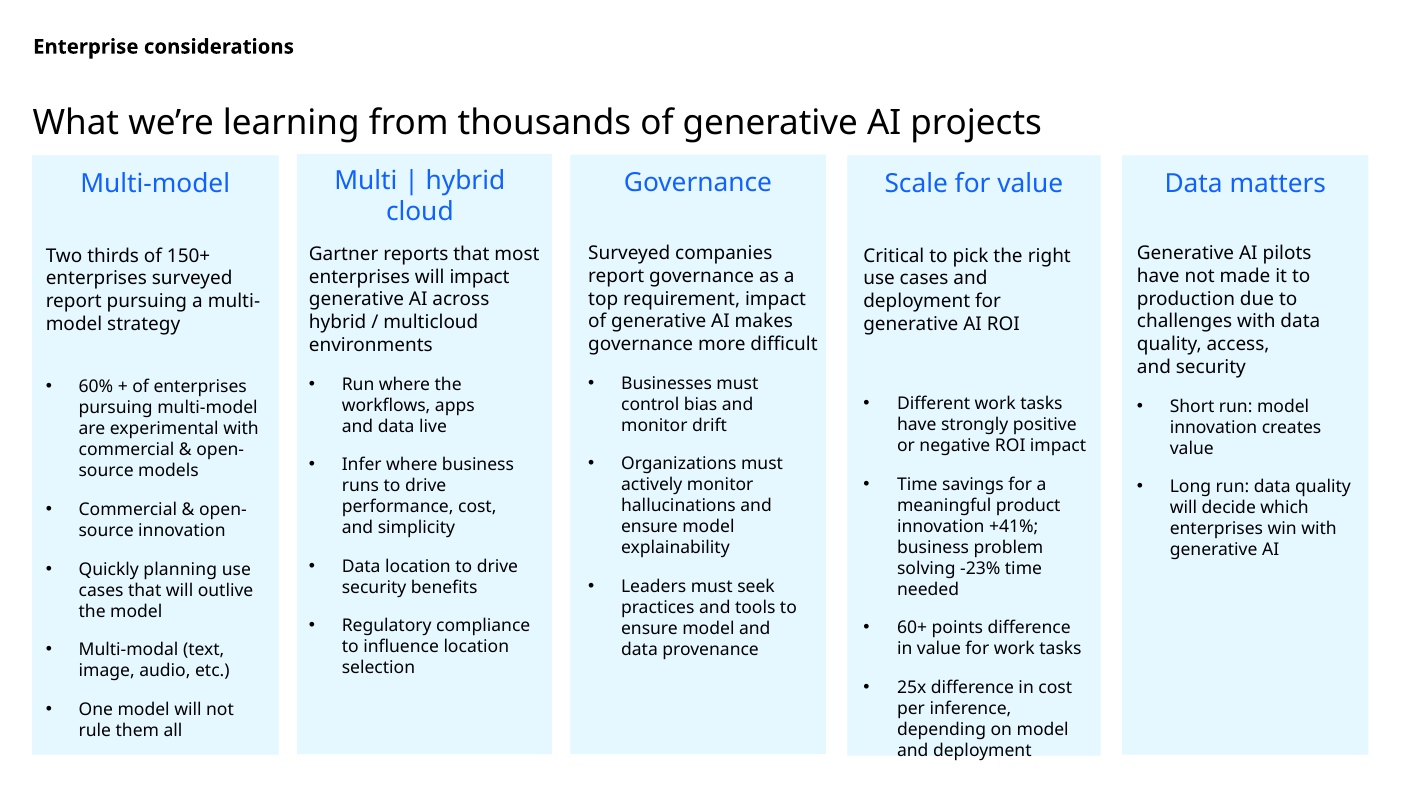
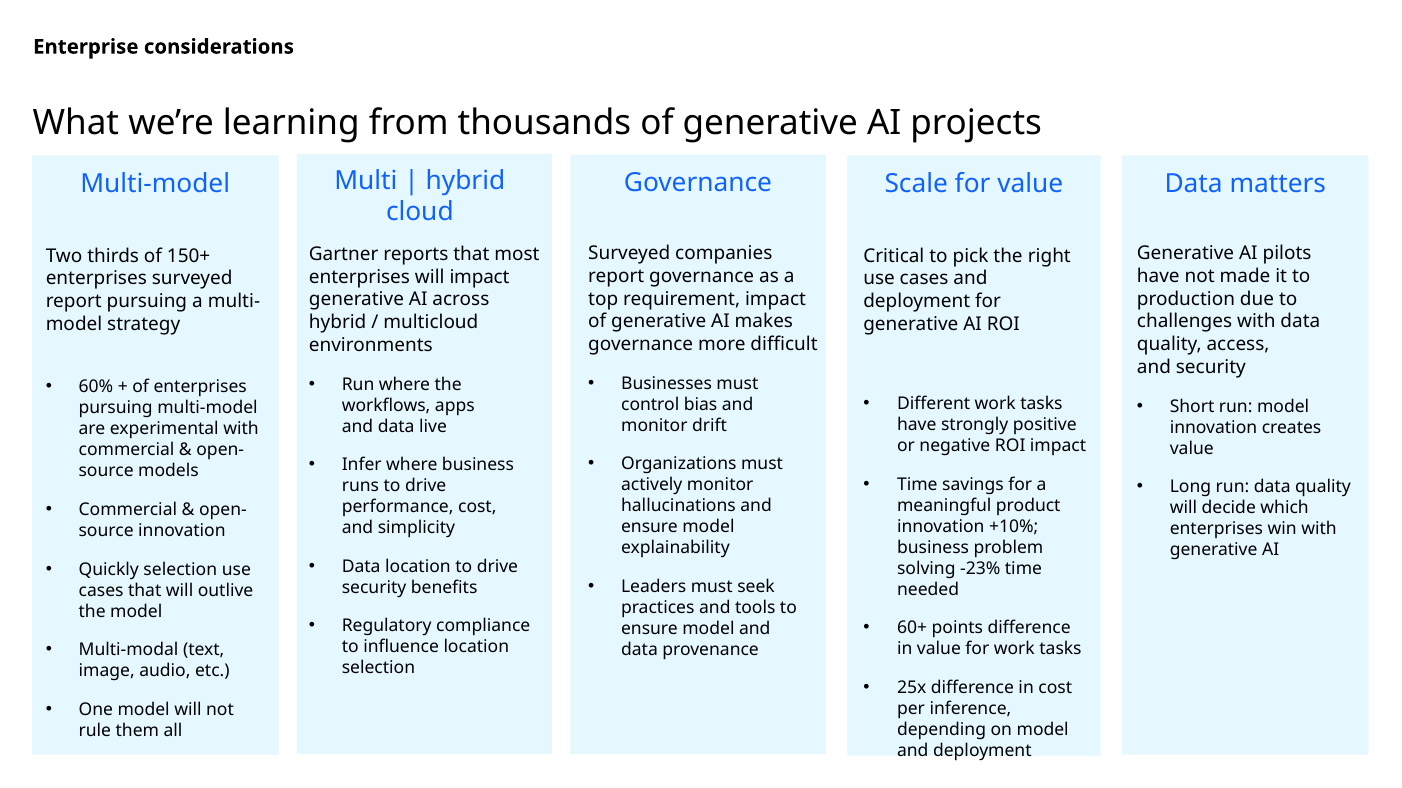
+41%: +41% -> +10%
Quickly planning: planning -> selection
